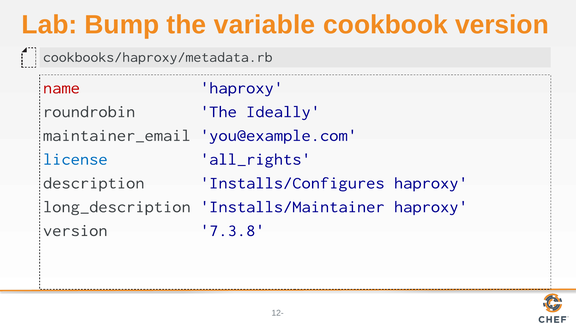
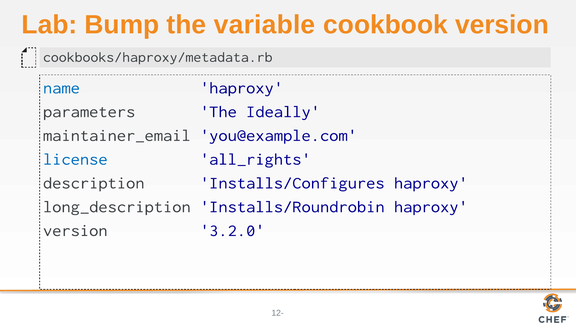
name colour: red -> blue
roundrobin: roundrobin -> parameters
Installs/Maintainer: Installs/Maintainer -> Installs/Roundrobin
7.3.8: 7.3.8 -> 3.2.0
